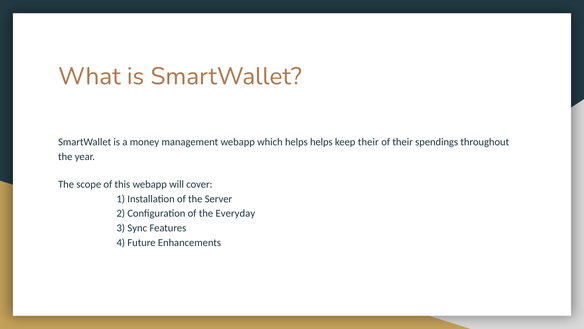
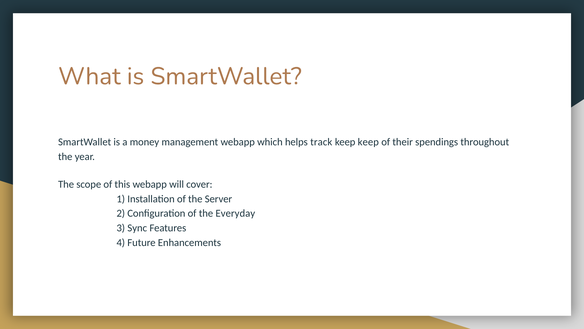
helps helps: helps -> track
keep their: their -> keep
